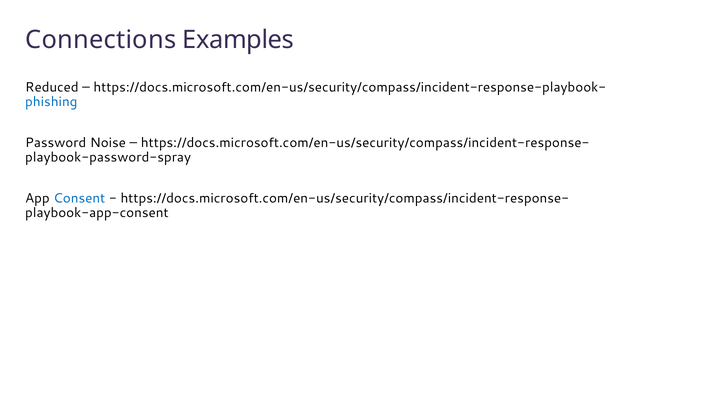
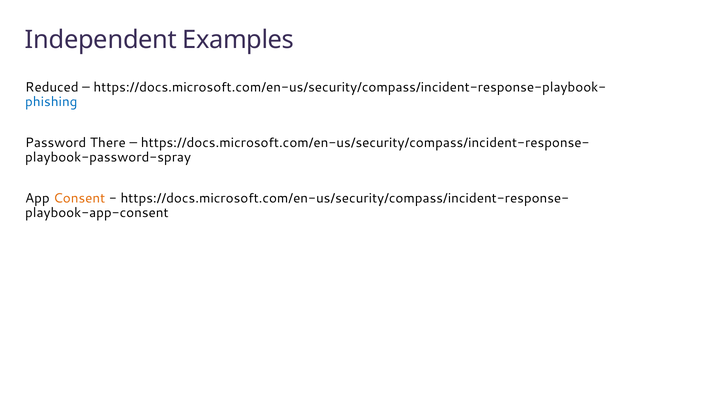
Connections: Connections -> Independent
Noise: Noise -> There
Consent colour: blue -> orange
